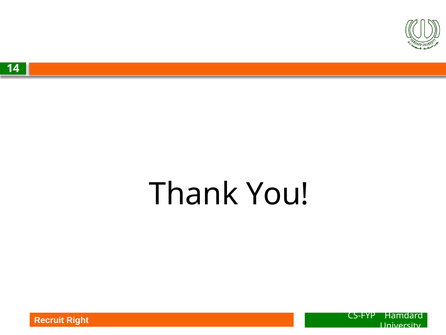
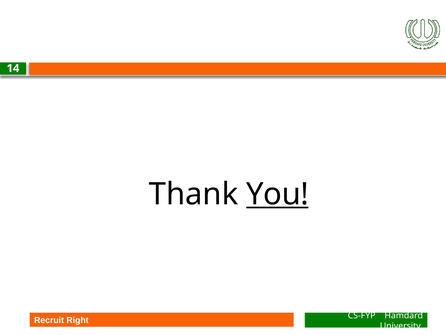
You underline: none -> present
